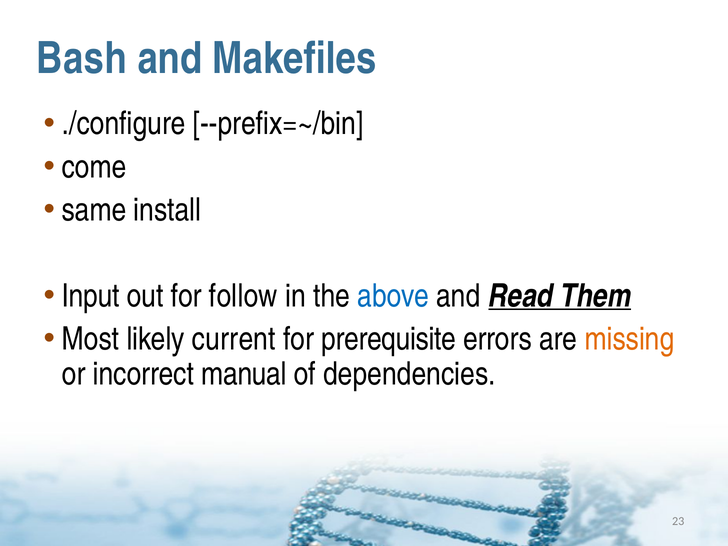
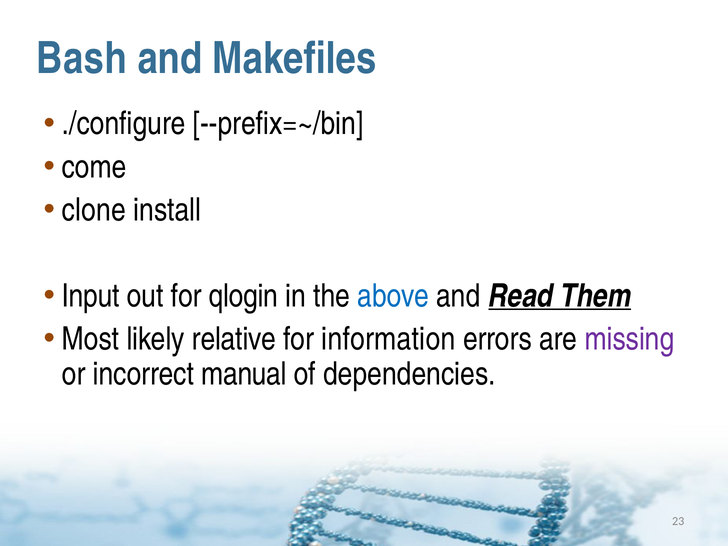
same: same -> clone
follow: follow -> qlogin
current: current -> relative
prerequisite: prerequisite -> information
missing colour: orange -> purple
